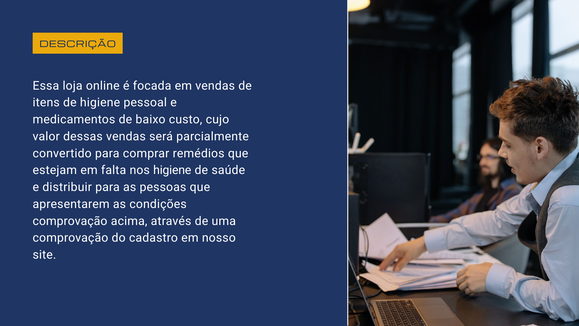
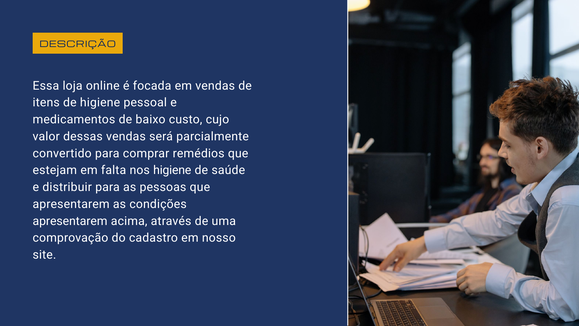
comprovação at (70, 221): comprovação -> apresentarem
